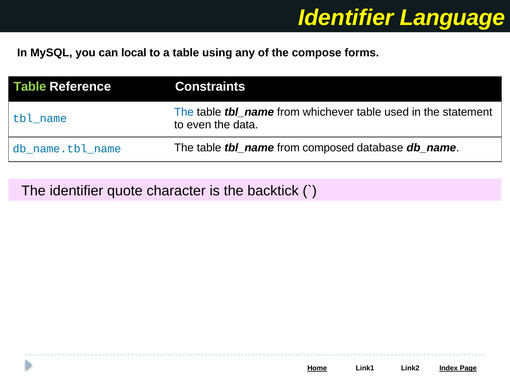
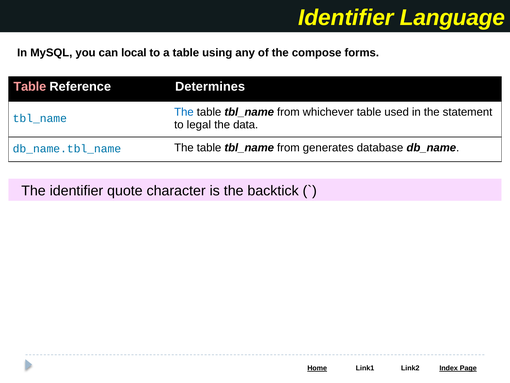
Table at (30, 86) colour: light green -> pink
Constraints: Constraints -> Determines
even: even -> legal
composed: composed -> generates
